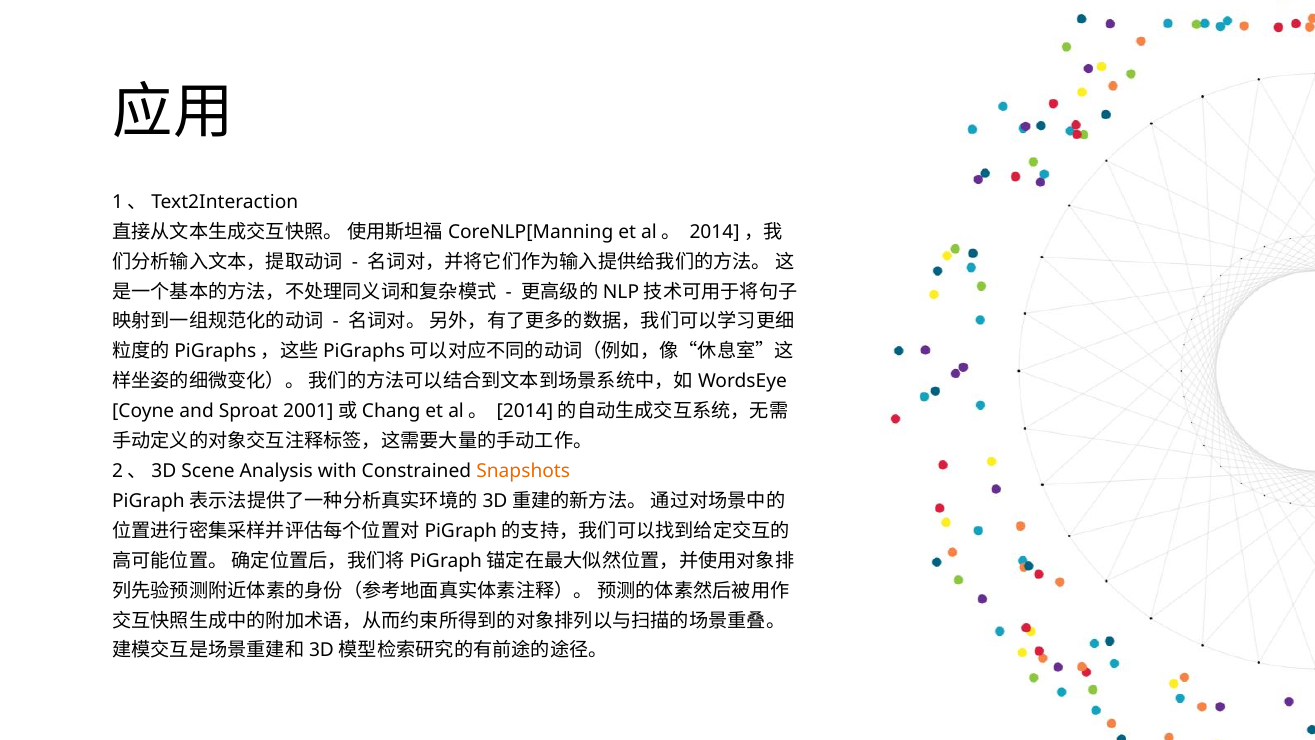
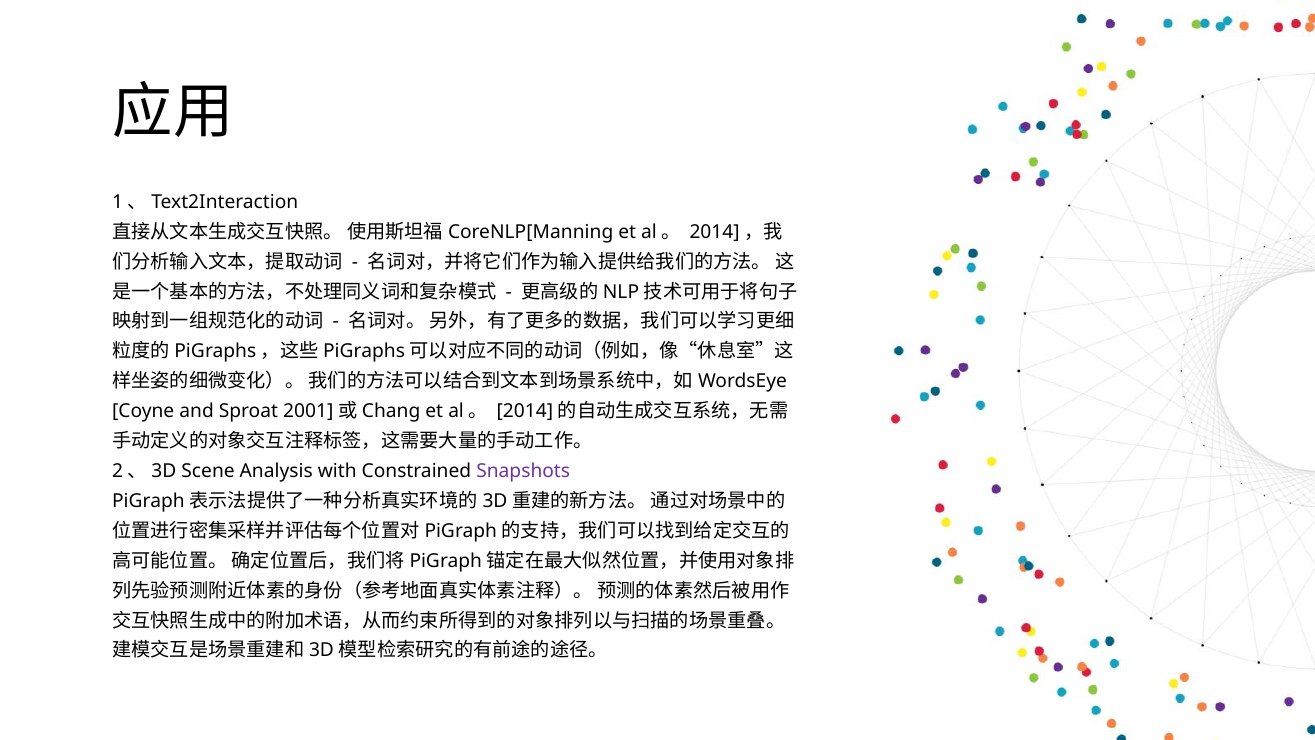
Snapshots colour: orange -> purple
